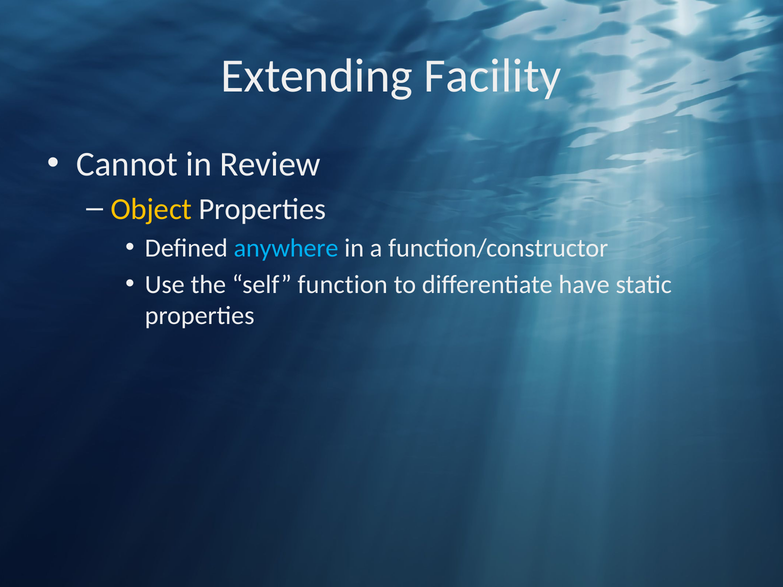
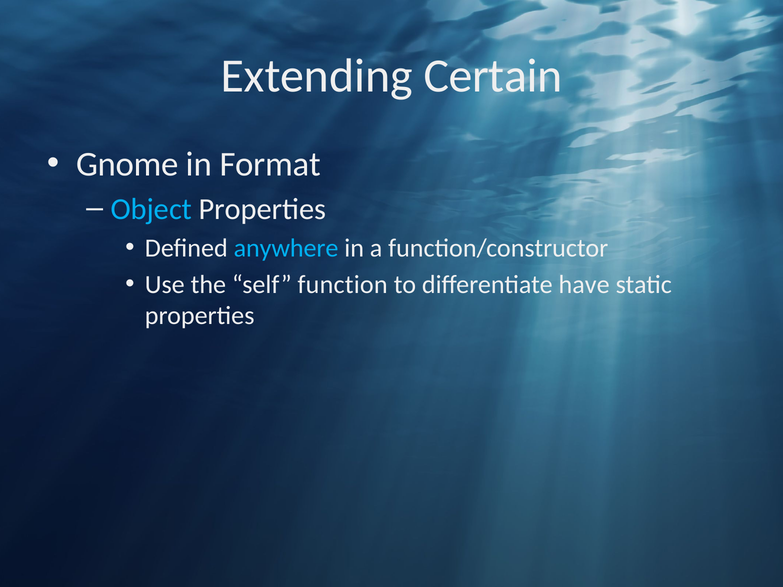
Facility: Facility -> Certain
Cannot: Cannot -> Gnome
Review: Review -> Format
Object colour: yellow -> light blue
